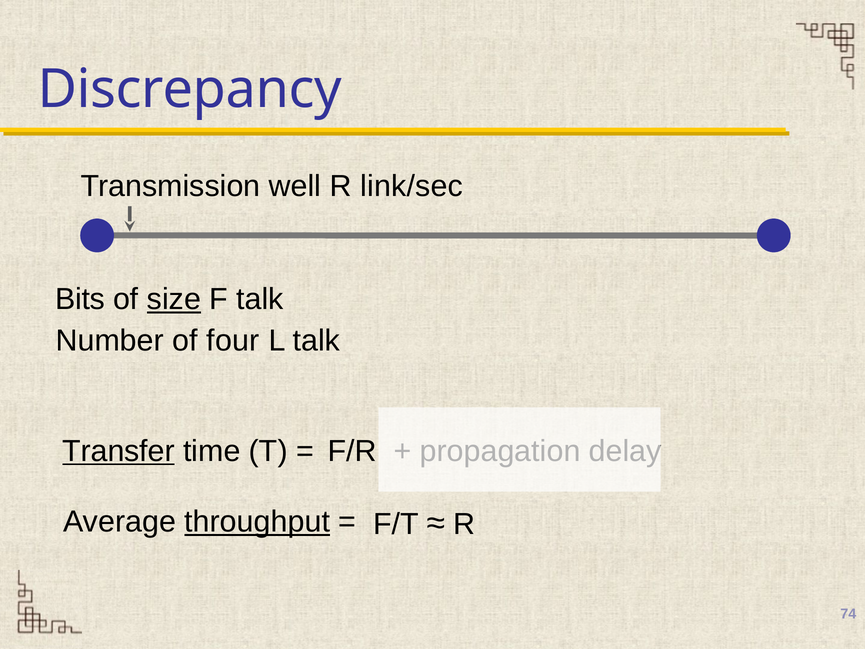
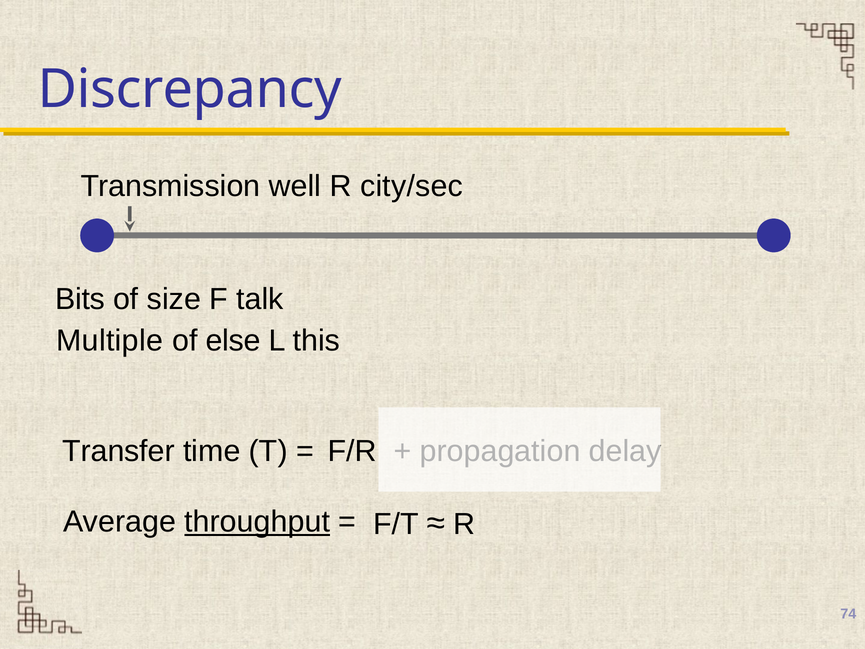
link/sec: link/sec -> city/sec
size underline: present -> none
Number: Number -> Multiple
four: four -> else
L talk: talk -> this
Transfer underline: present -> none
